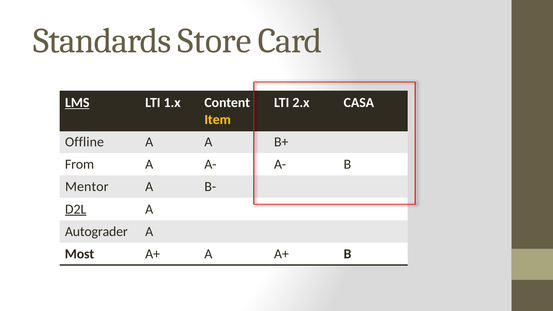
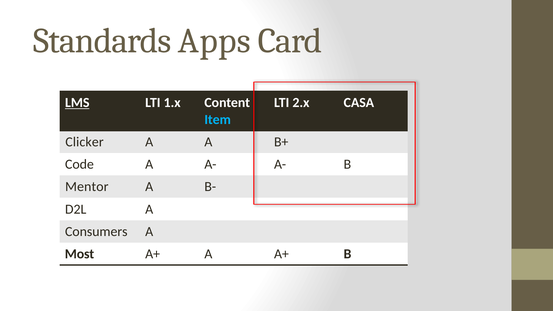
Store: Store -> Apps
Item colour: yellow -> light blue
Offline: Offline -> Clicker
From: From -> Code
D2L underline: present -> none
Autograder: Autograder -> Consumers
